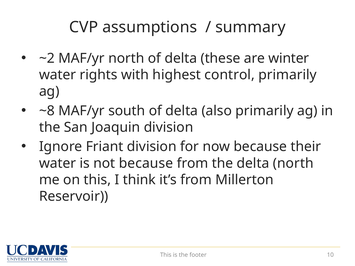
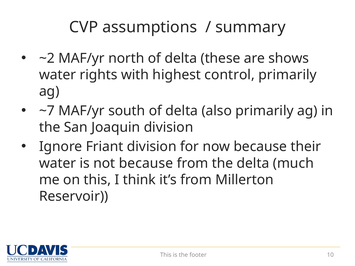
winter: winter -> shows
~8: ~8 -> ~7
delta north: north -> much
